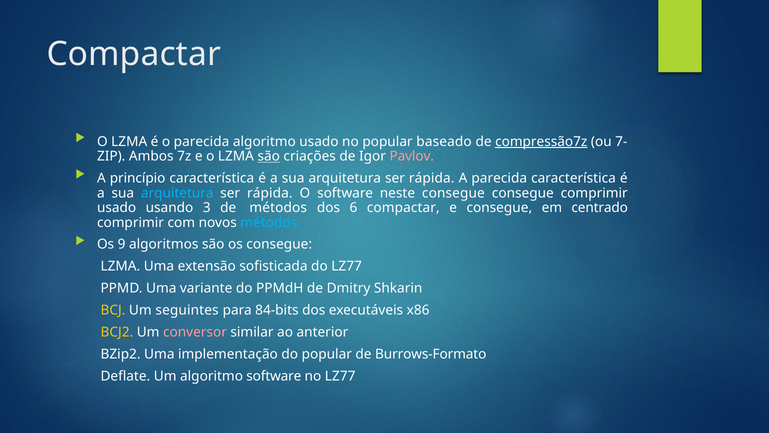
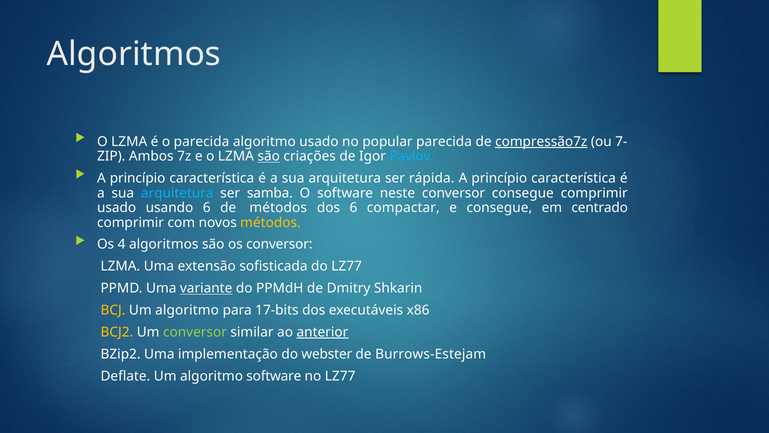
Compactar at (134, 54): Compactar -> Algoritmos
popular baseado: baseado -> parecida
Pavlov colour: pink -> light blue
parecida at (499, 178): parecida -> princípio
rápida at (270, 193): rápida -> samba
neste consegue: consegue -> conversor
usando 3: 3 -> 6
métodos at (270, 222) colour: light blue -> yellow
9: 9 -> 4
os consegue: consegue -> conversor
variante underline: none -> present
seguintes at (187, 310): seguintes -> algoritmo
84-bits: 84-bits -> 17-bits
conversor at (195, 332) colour: pink -> light green
anterior underline: none -> present
do popular: popular -> webster
Burrows-Formato: Burrows-Formato -> Burrows-Estejam
